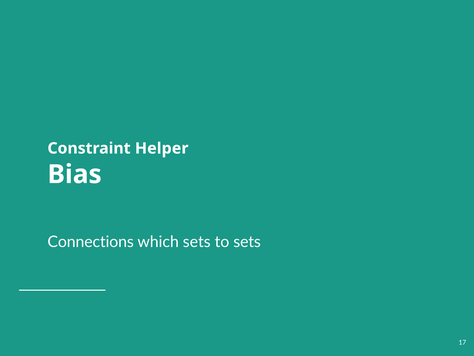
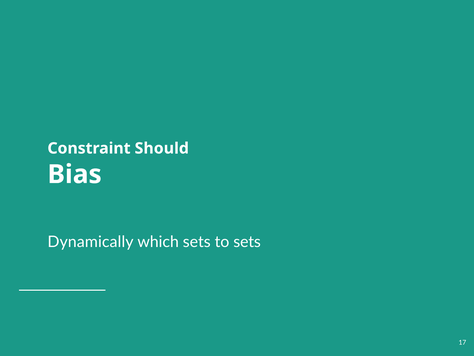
Helper: Helper -> Should
Connections: Connections -> Dynamically
